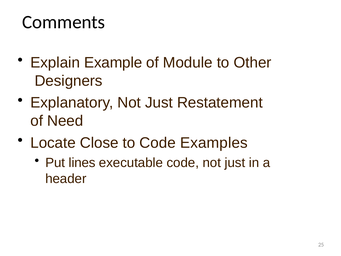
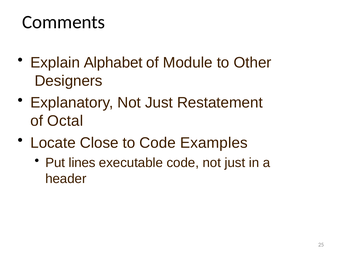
Example: Example -> Alphabet
Need: Need -> Octal
